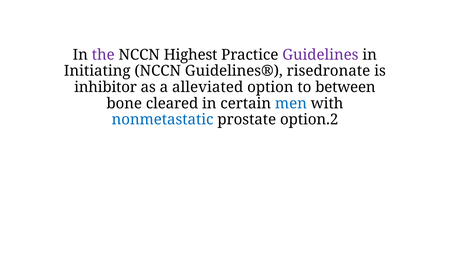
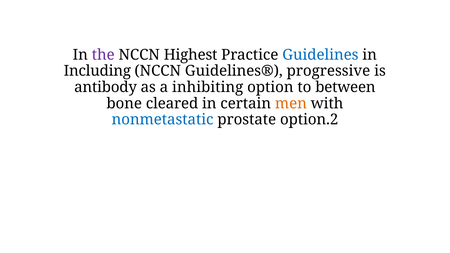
Guidelines colour: purple -> blue
Initiating: Initiating -> Including
risedronate: risedronate -> progressive
inhibitor: inhibitor -> antibody
alleviated: alleviated -> inhibiting
men colour: blue -> orange
